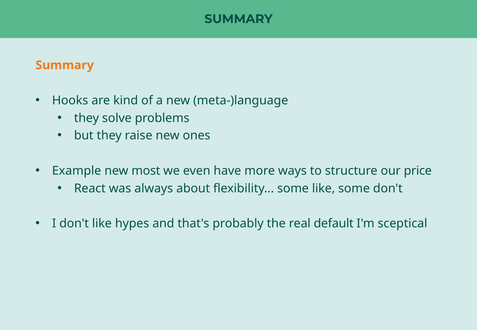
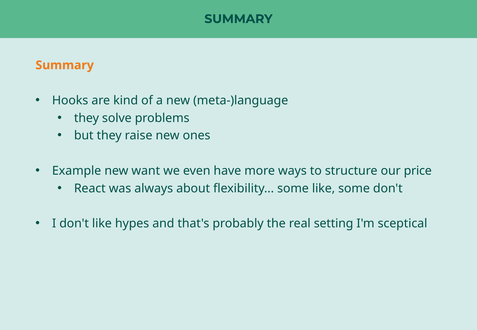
most: most -> want
default: default -> setting
